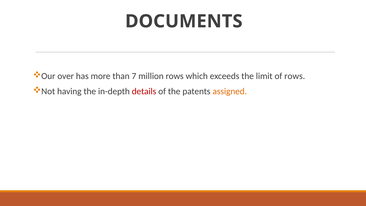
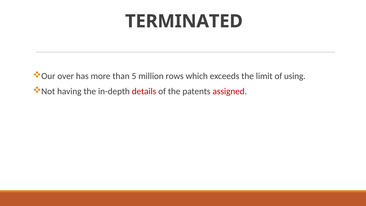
DOCUMENTS: DOCUMENTS -> TERMINATED
7: 7 -> 5
of rows: rows -> using
assigned colour: orange -> red
